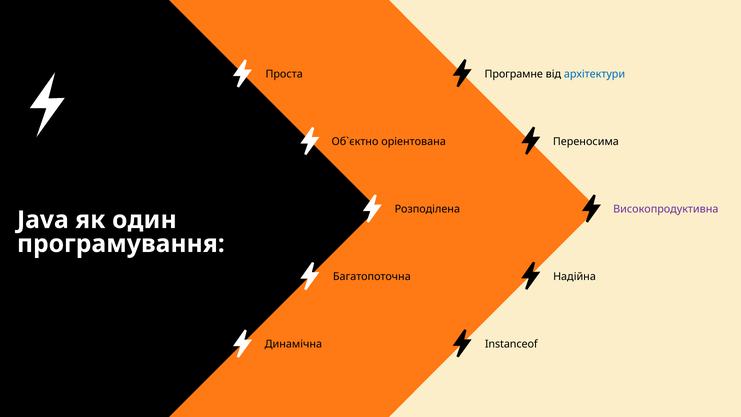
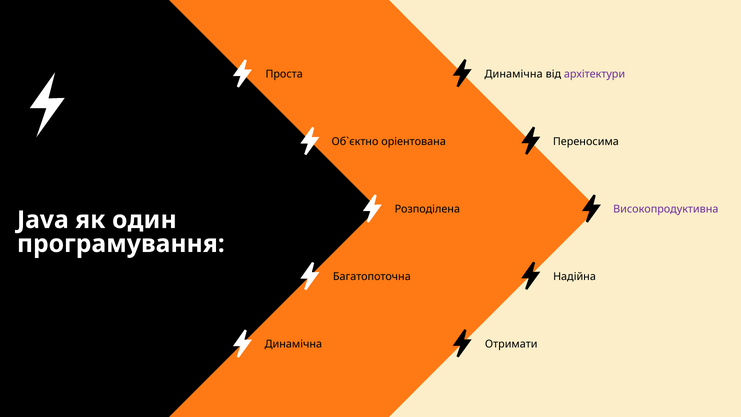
Програмне at (514, 74): Програмне -> Динамічна
архітектури colour: blue -> purple
Instanceof: Instanceof -> Отримати
